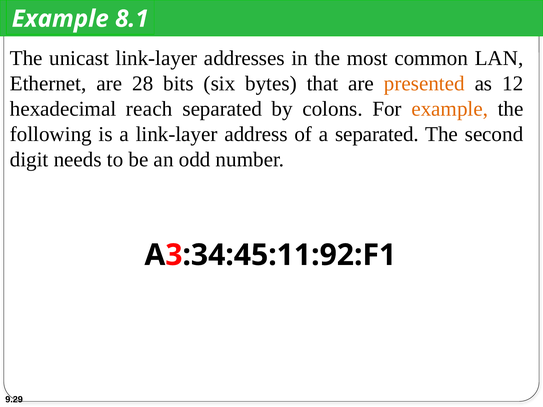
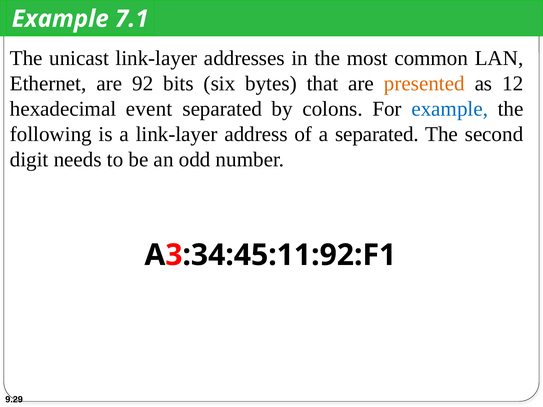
8.1: 8.1 -> 7.1
28: 28 -> 92
reach: reach -> event
example at (450, 109) colour: orange -> blue
